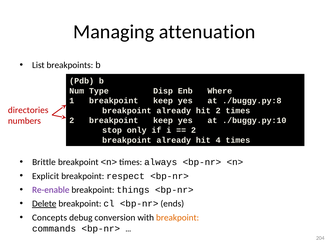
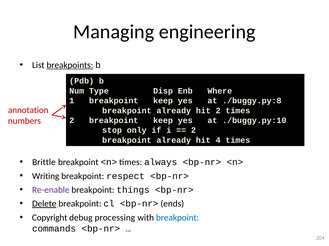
attenuation: attenuation -> engineering
breakpoints underline: none -> present
directories: directories -> annotation
Explicit: Explicit -> Writing
Concepts: Concepts -> Copyright
conversion: conversion -> processing
breakpoint at (178, 218) colour: orange -> blue
